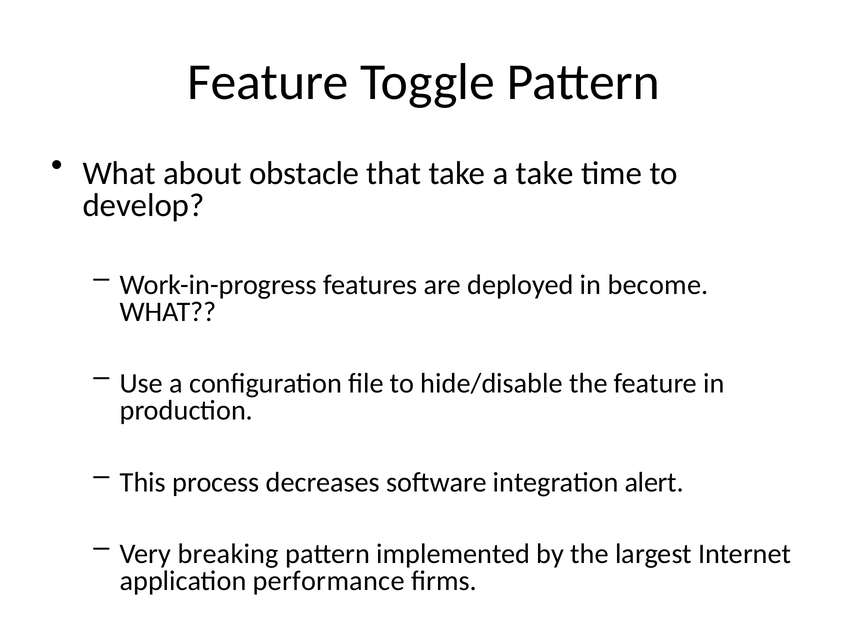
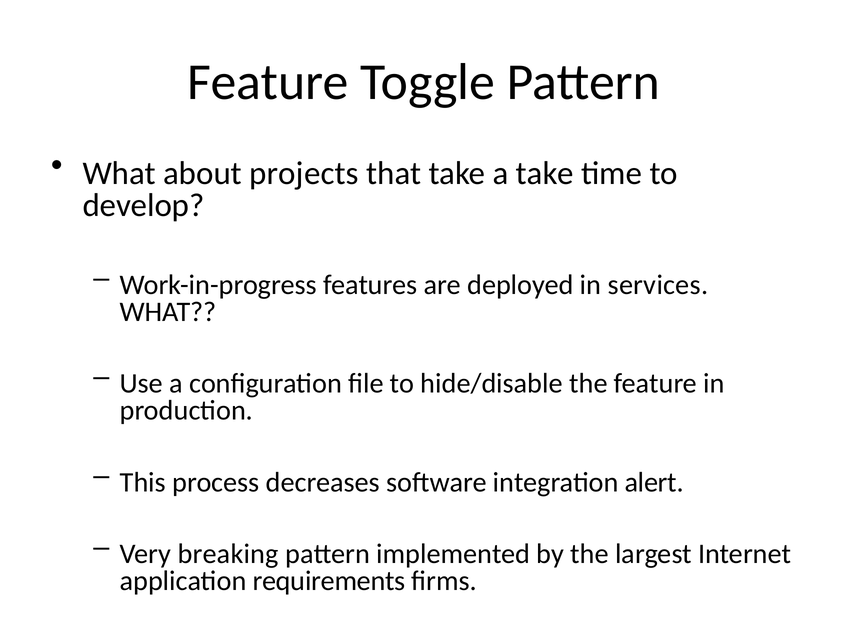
obstacle: obstacle -> projects
become: become -> services
performance: performance -> requirements
